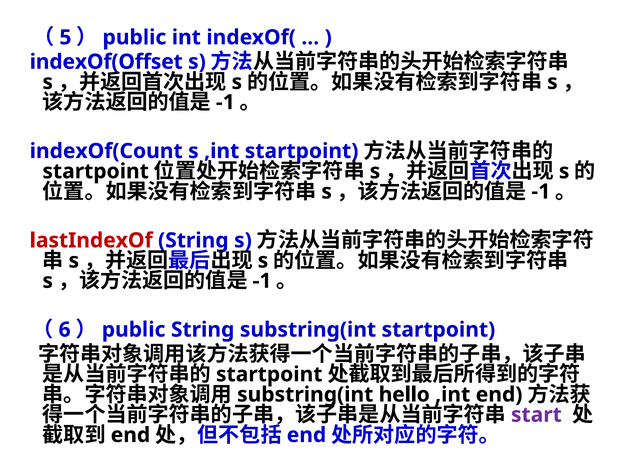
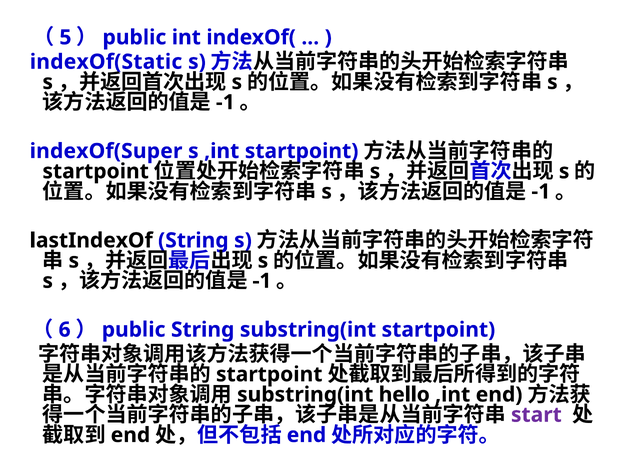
indexOf(Offset: indexOf(Offset -> indexOf(Static
indexOf(Count: indexOf(Count -> indexOf(Super
lastIndexOf colour: red -> black
